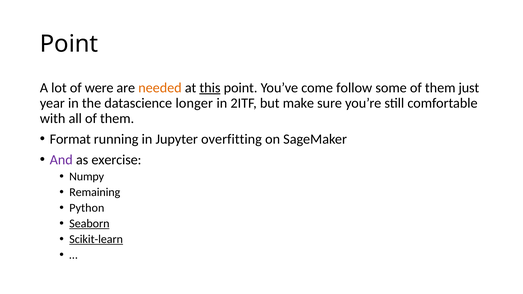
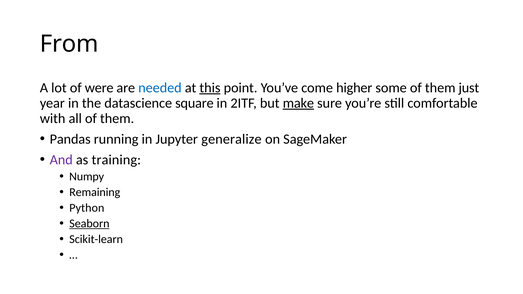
Point at (69, 44): Point -> From
needed colour: orange -> blue
follow: follow -> higher
longer: longer -> square
make underline: none -> present
Format: Format -> Pandas
overfitting: overfitting -> generalize
exercise: exercise -> training
Scikit-learn underline: present -> none
